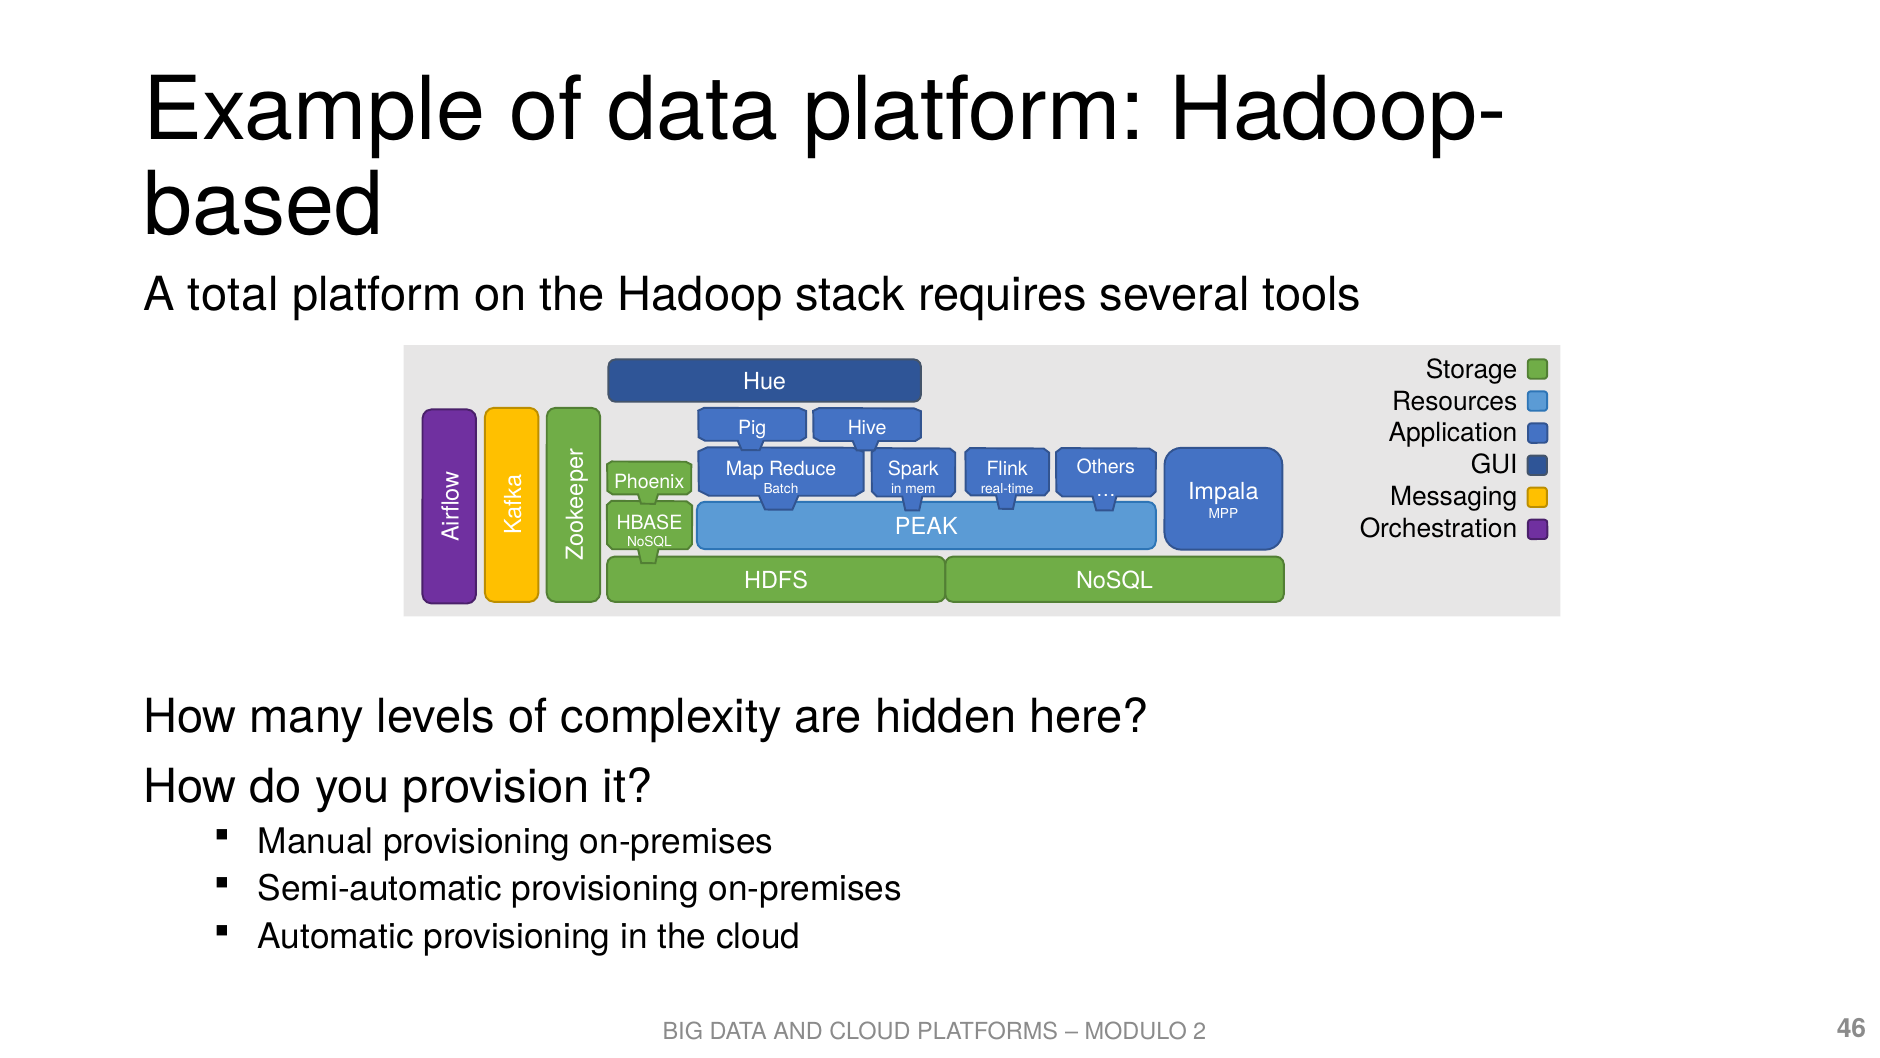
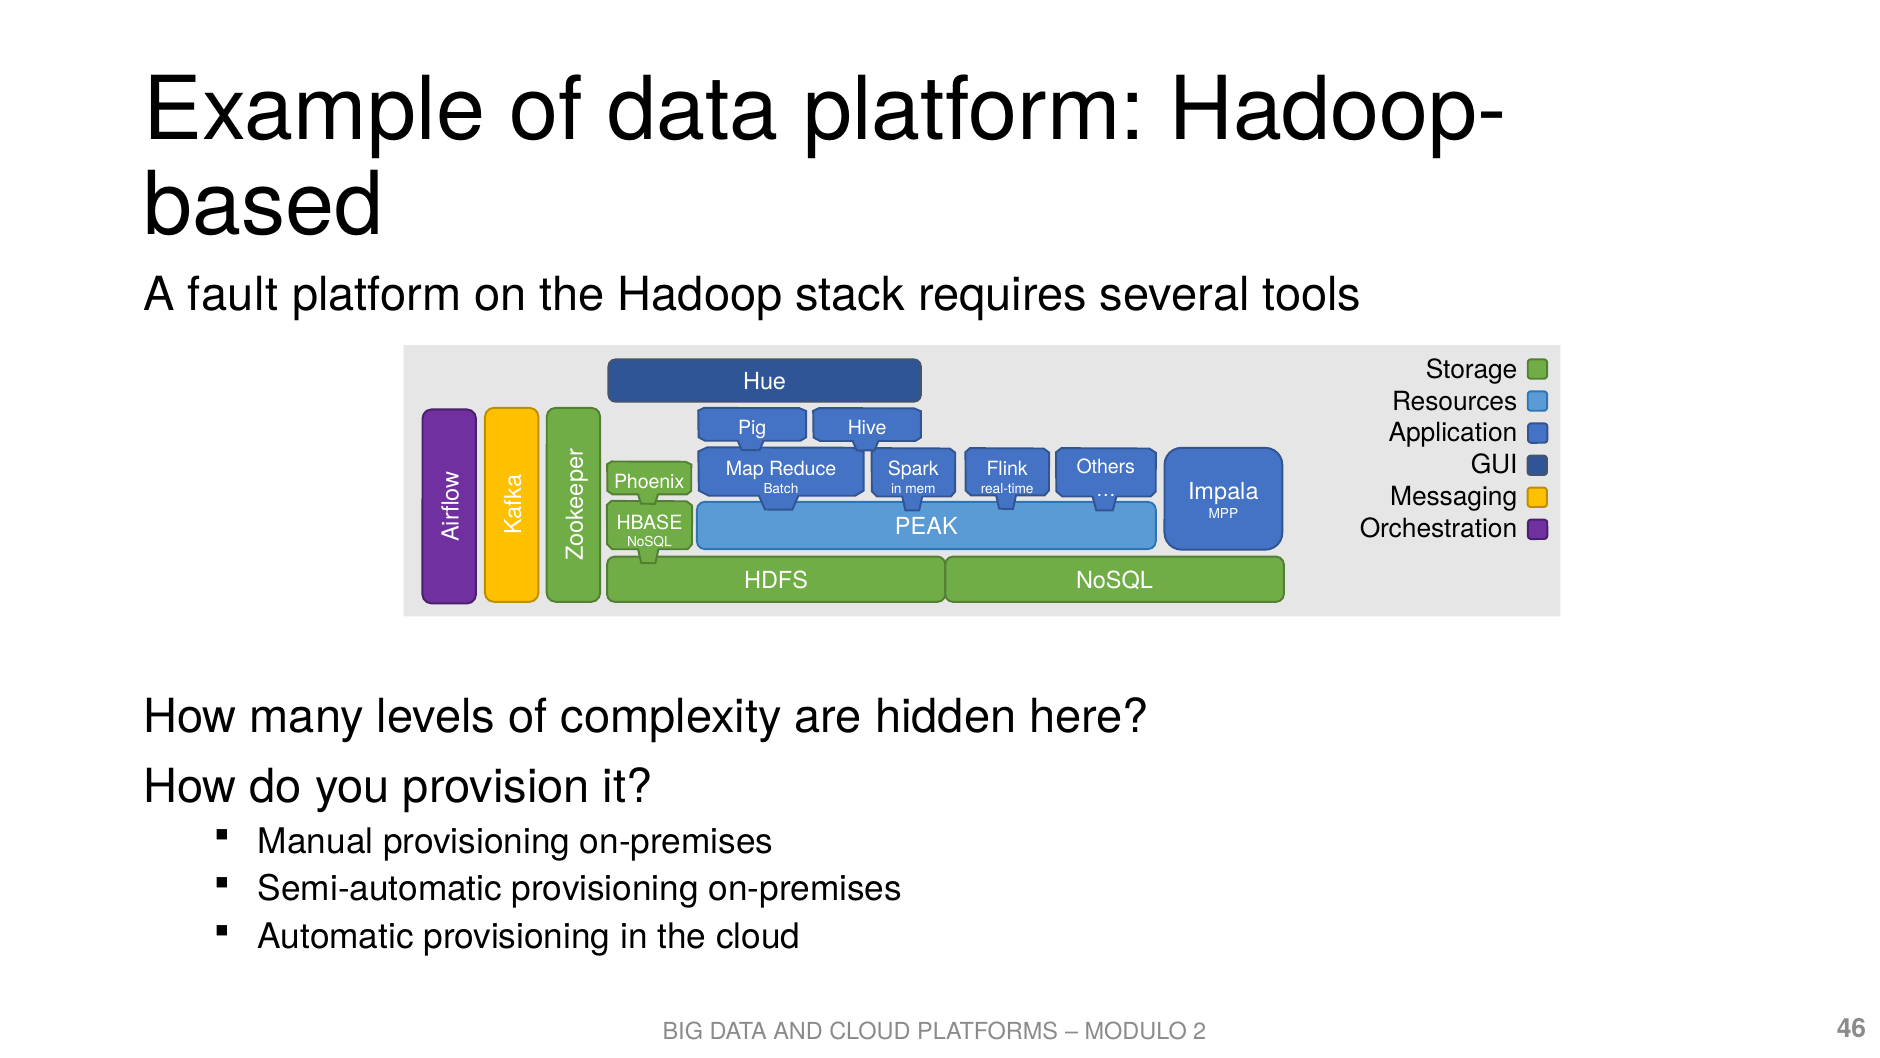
total: total -> fault
